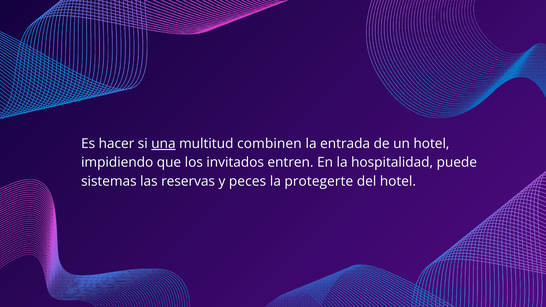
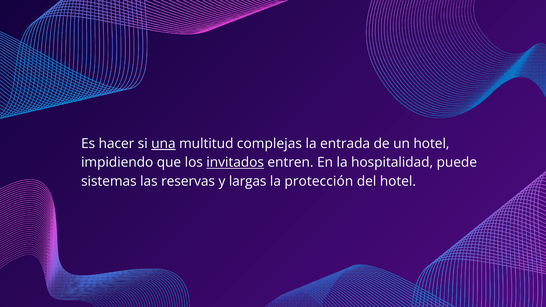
combinen: combinen -> complejas
invitados underline: none -> present
peces: peces -> largas
protegerte: protegerte -> protección
